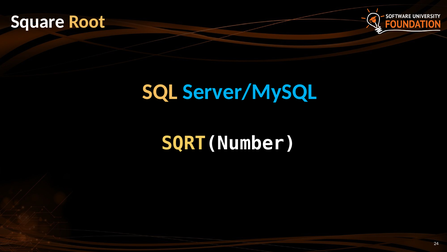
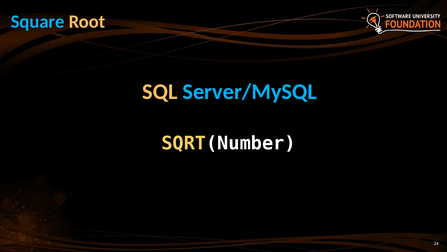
Square colour: white -> light blue
